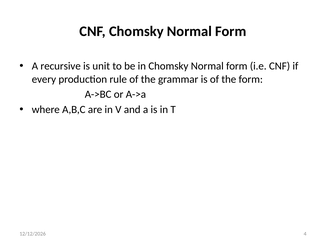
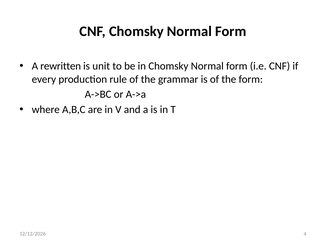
recursive: recursive -> rewritten
